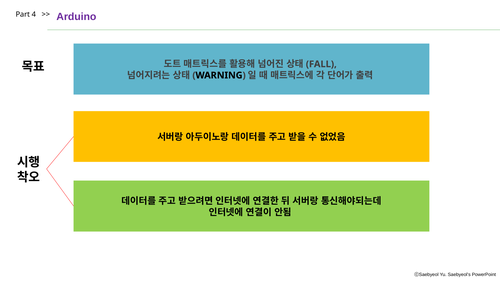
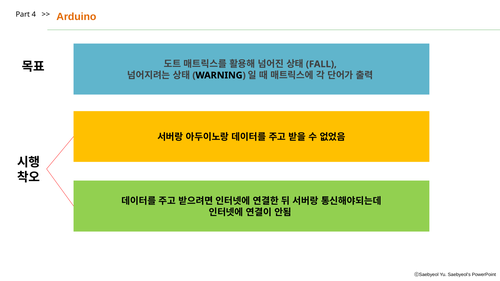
Arduino colour: purple -> orange
